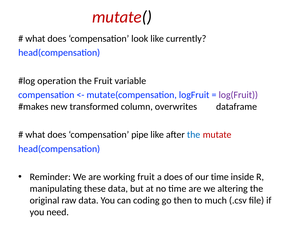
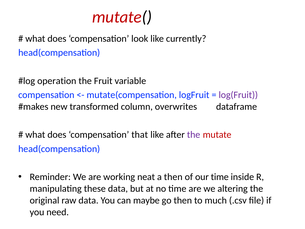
pipe: pipe -> that
the at (194, 135) colour: blue -> purple
working fruit: fruit -> neat
a does: does -> then
coding: coding -> maybe
